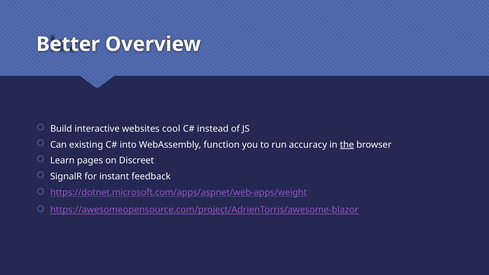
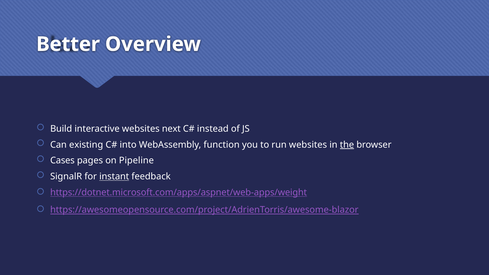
cool: cool -> next
run accuracy: accuracy -> websites
Learn: Learn -> Cases
Discreet: Discreet -> Pipeline
instant underline: none -> present
